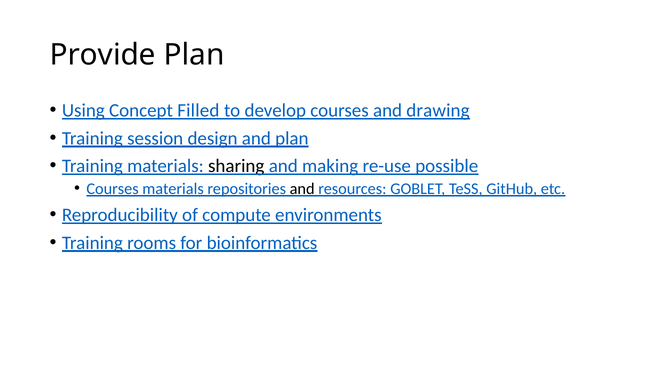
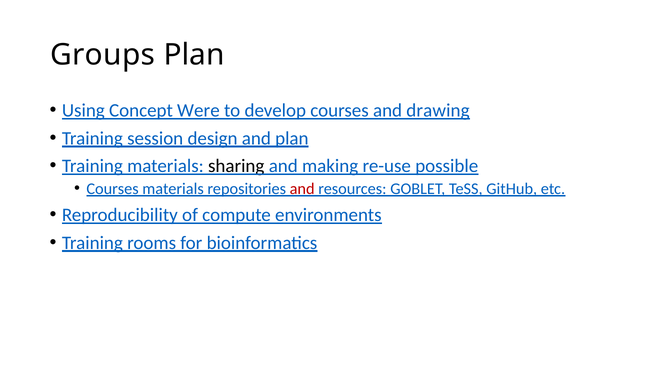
Provide: Provide -> Groups
Filled: Filled -> Were
and at (302, 189) colour: black -> red
